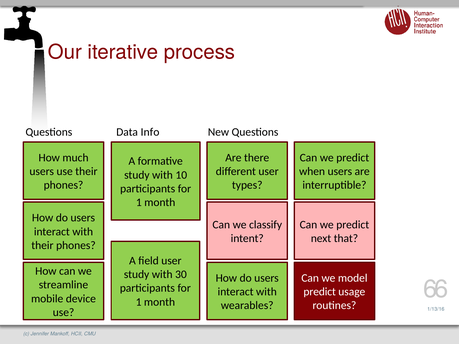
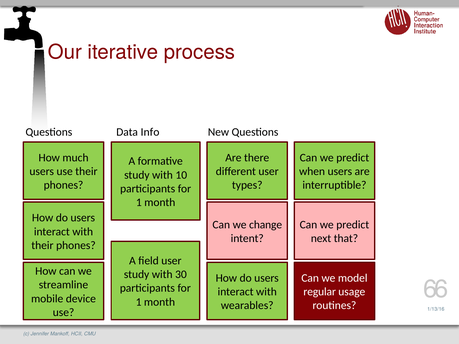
classify: classify -> change
predict at (320, 292): predict -> regular
